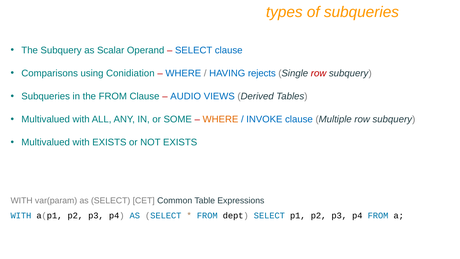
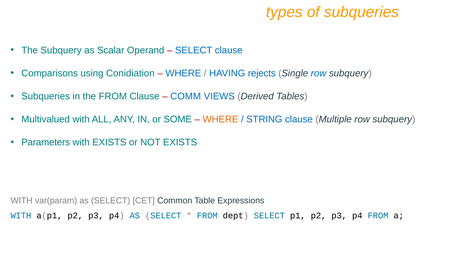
row at (319, 73) colour: red -> blue
AUDIO: AUDIO -> COMM
INVOKE: INVOKE -> STRING
Multivalued at (46, 142): Multivalued -> Parameters
